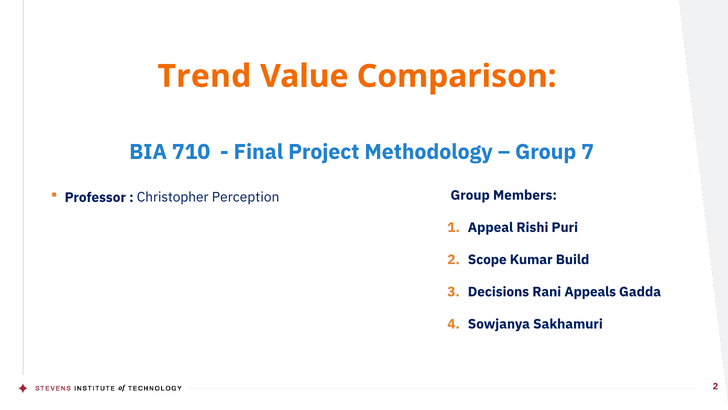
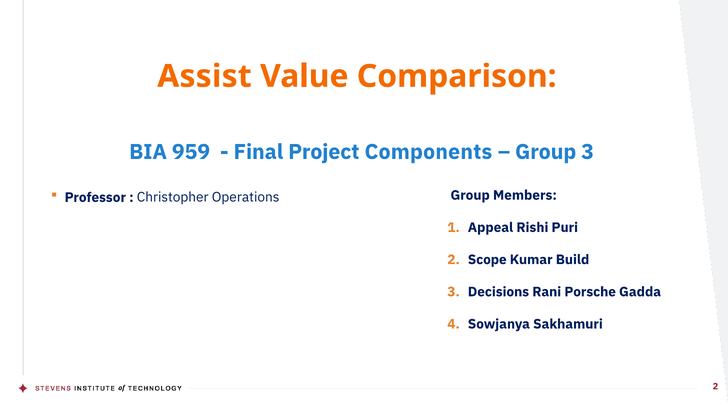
Trend: Trend -> Assist
710: 710 -> 959
Methodology: Methodology -> Components
Group 7: 7 -> 3
Perception: Perception -> Operations
Appeals: Appeals -> Porsche
